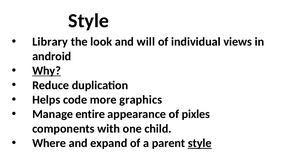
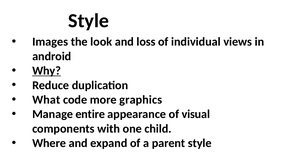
Library: Library -> Images
will: will -> loss
Helps: Helps -> What
pixles: pixles -> visual
style at (200, 144) underline: present -> none
